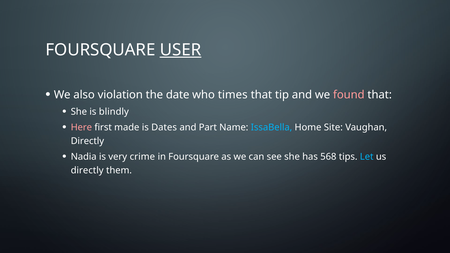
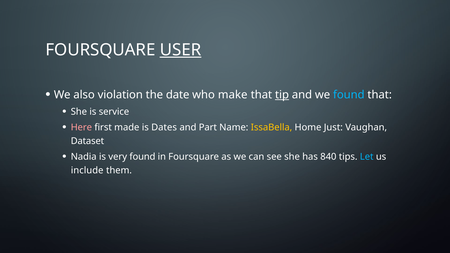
times: times -> make
tip underline: none -> present
found at (349, 95) colour: pink -> light blue
blindly: blindly -> service
IssaBella colour: light blue -> yellow
Site: Site -> Just
Directly at (87, 141): Directly -> Dataset
very crime: crime -> found
568: 568 -> 840
directly at (87, 170): directly -> include
